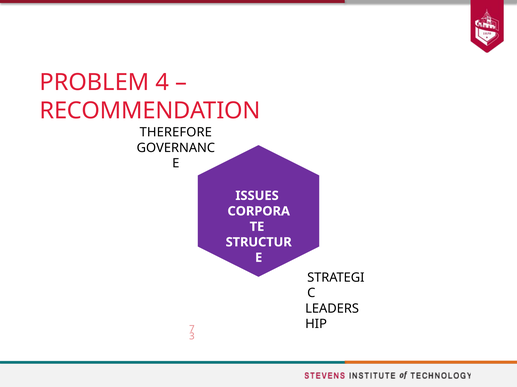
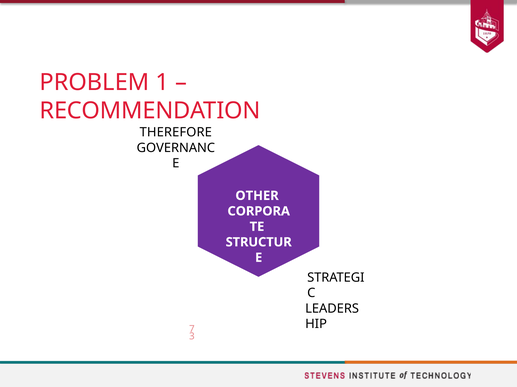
4: 4 -> 1
ISSUES: ISSUES -> OTHER
